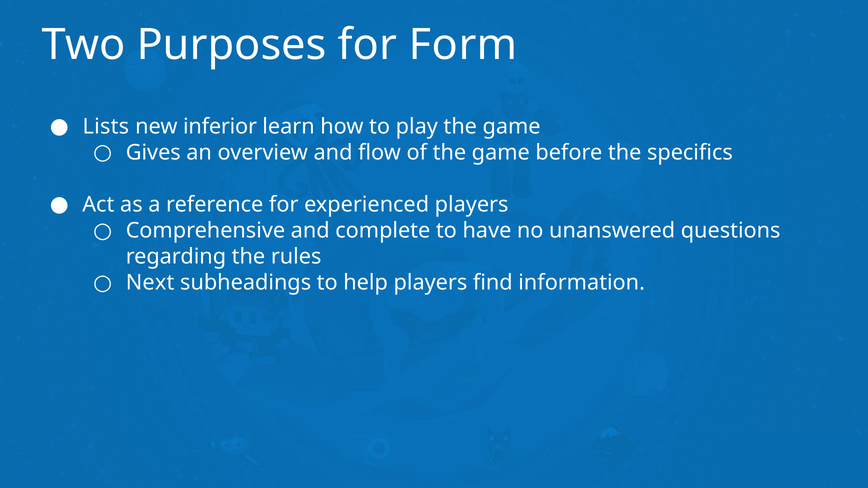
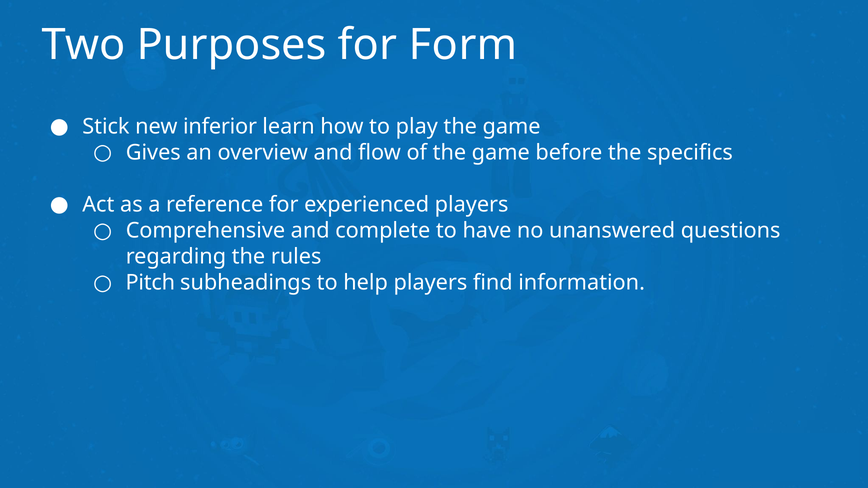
Lists: Lists -> Stick
Next: Next -> Pitch
